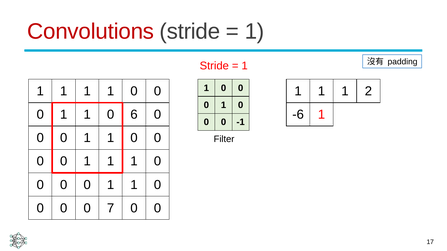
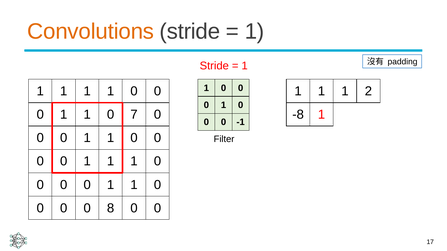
Convolutions colour: red -> orange
6: 6 -> 7
-6: -6 -> -8
7: 7 -> 8
